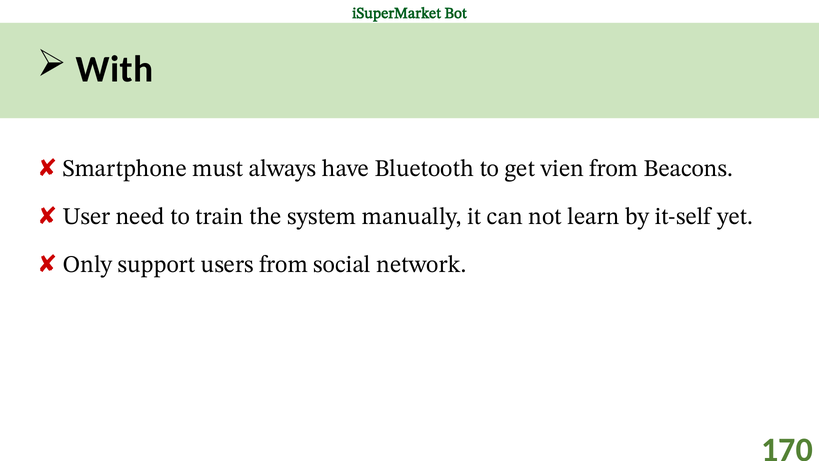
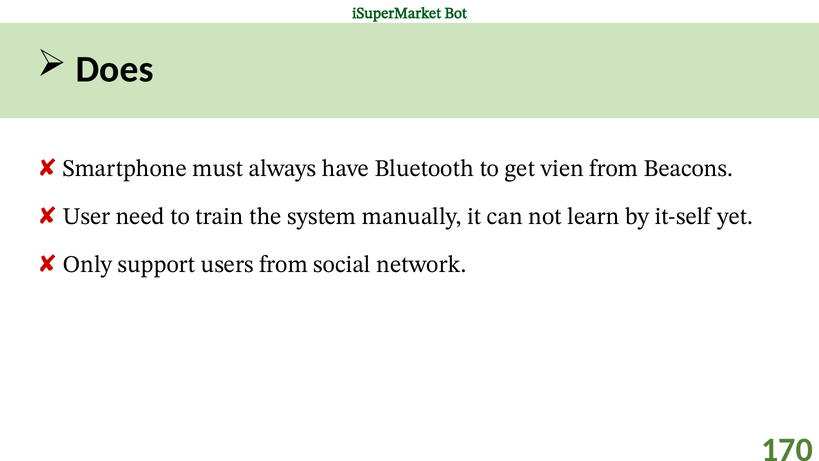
With: With -> Does
